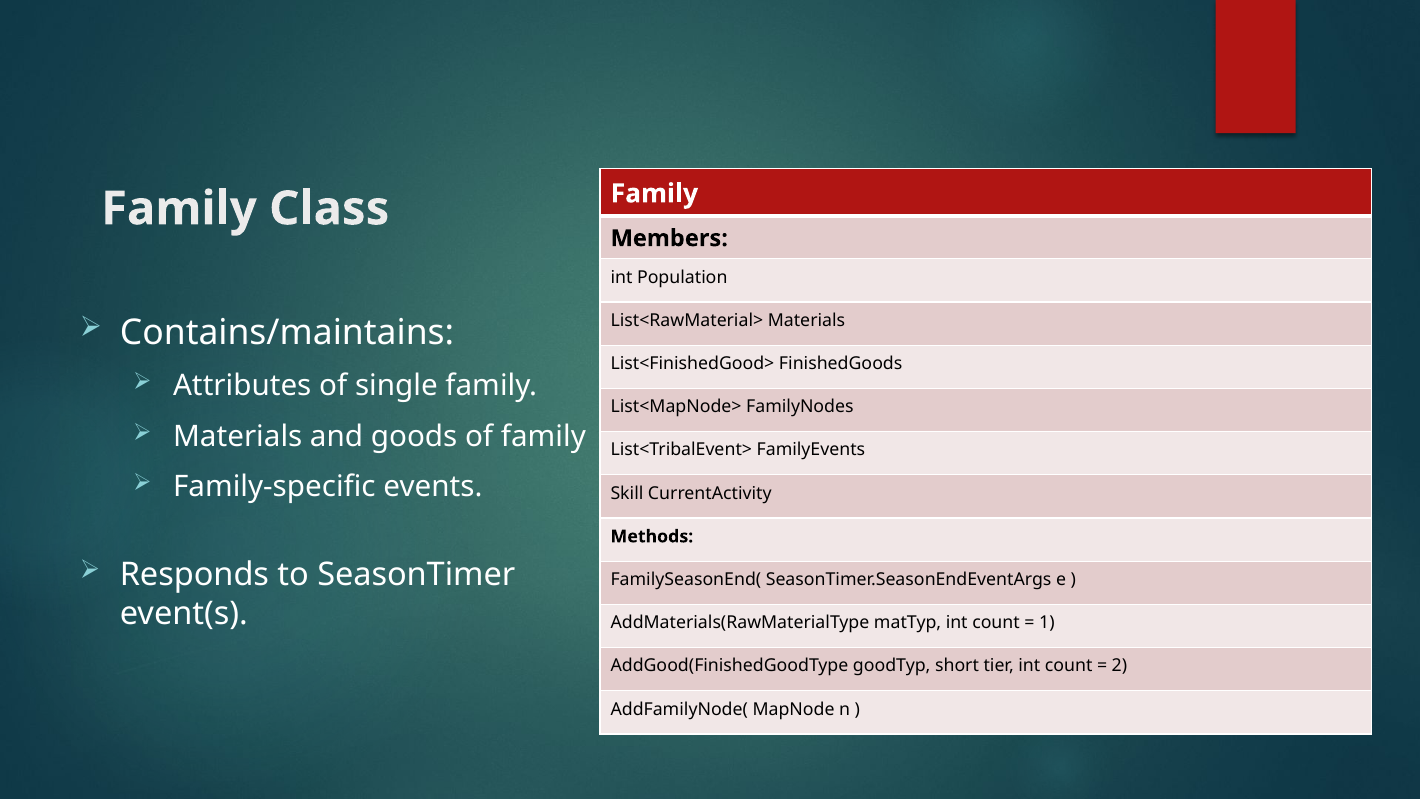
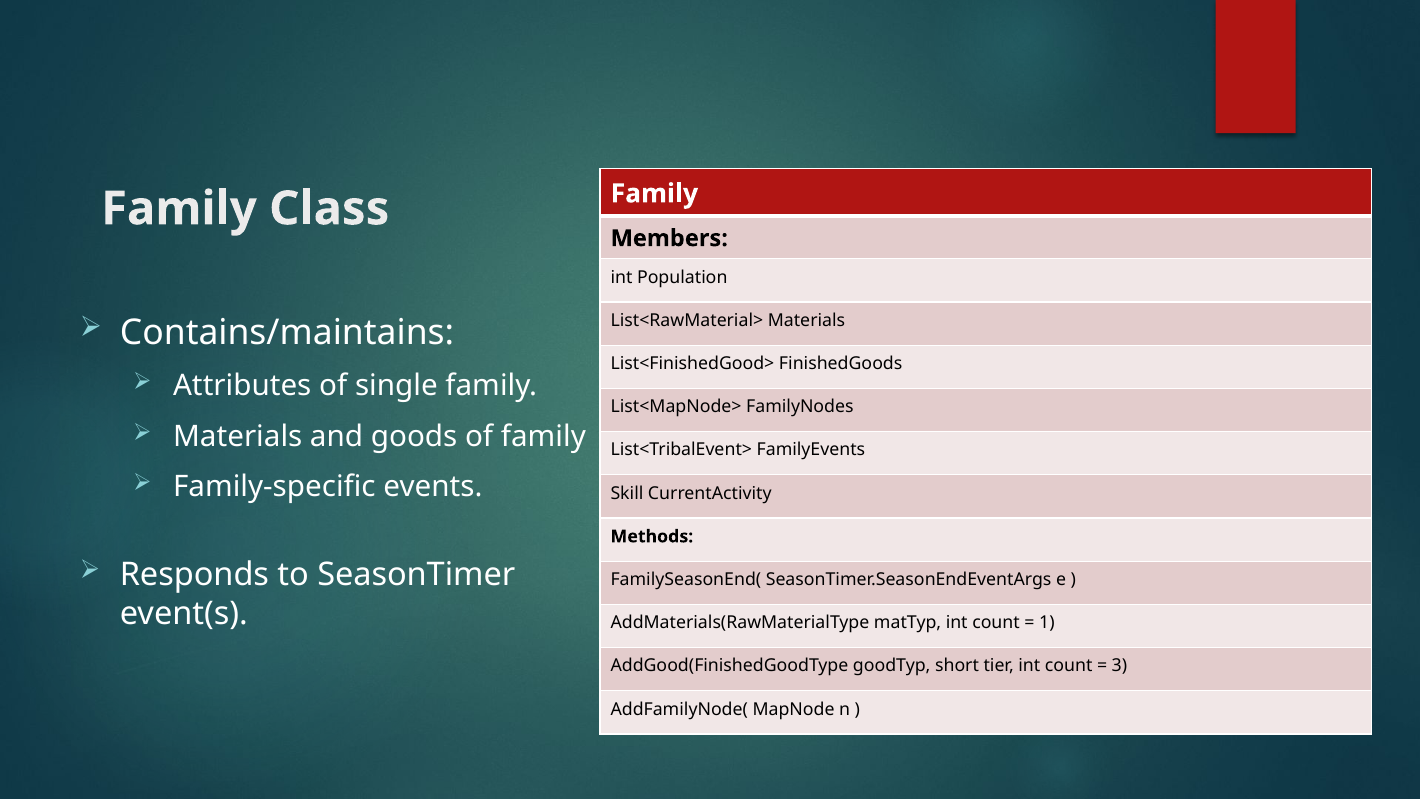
2: 2 -> 3
